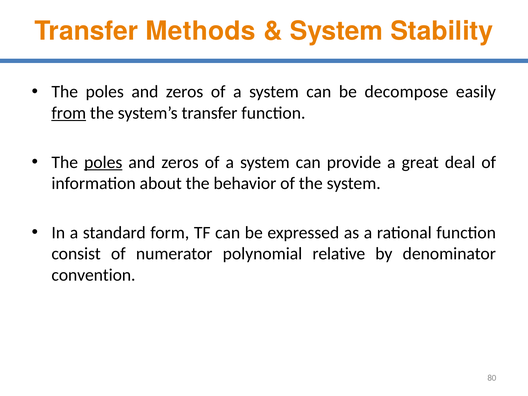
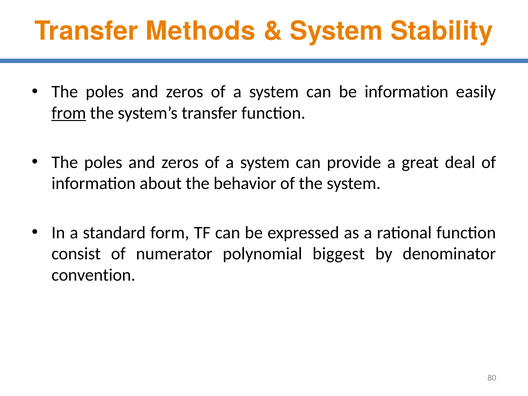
be decompose: decompose -> information
poles at (103, 162) underline: present -> none
relative: relative -> biggest
